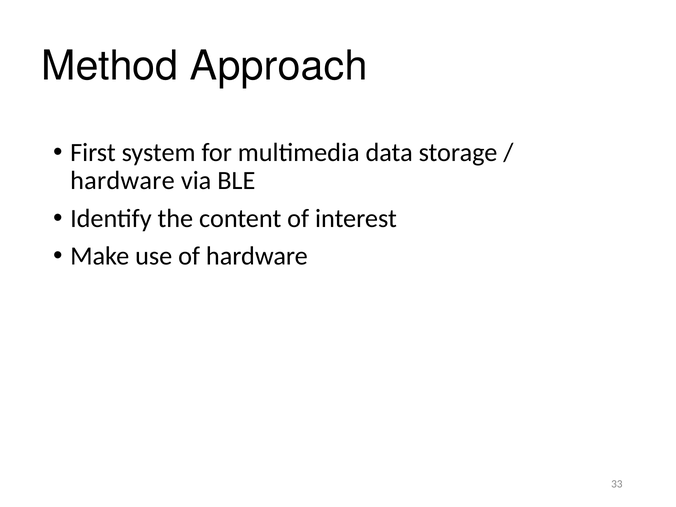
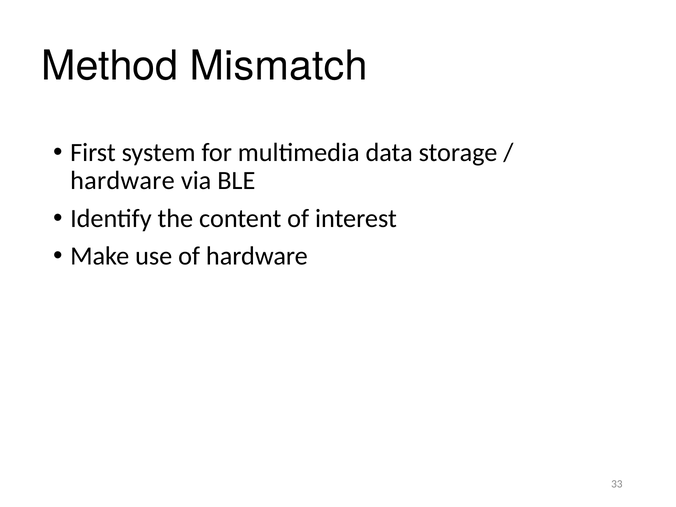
Approach: Approach -> Mismatch
